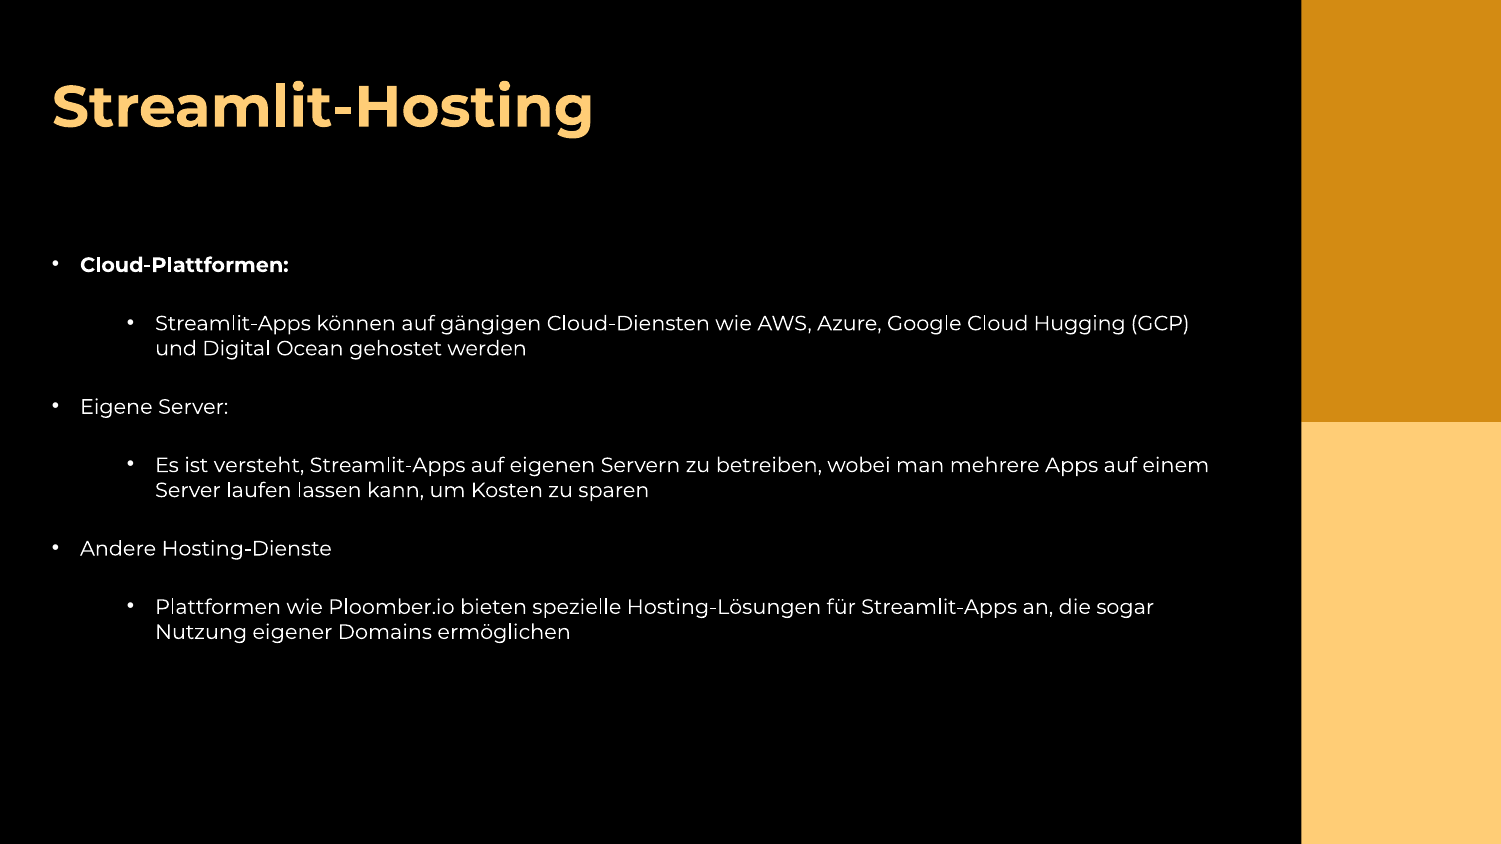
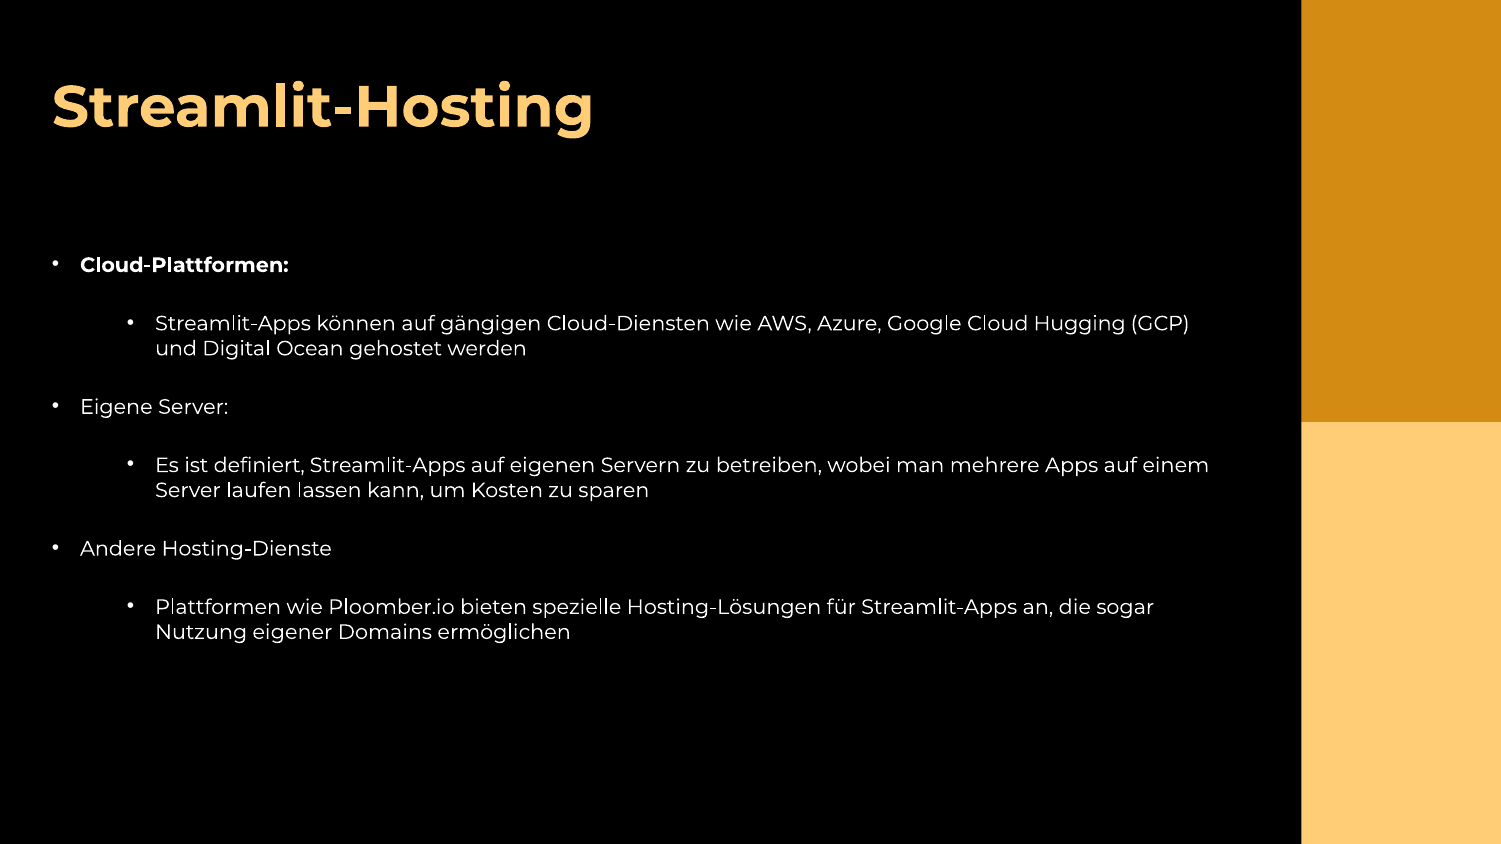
versteht: versteht -> definiert
